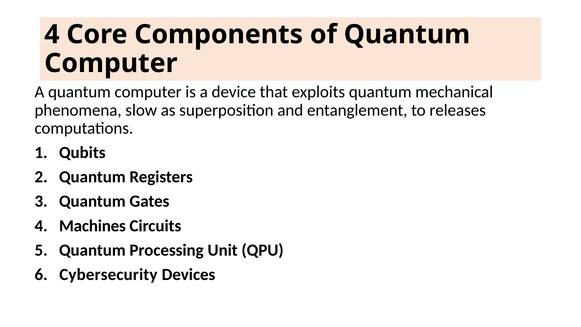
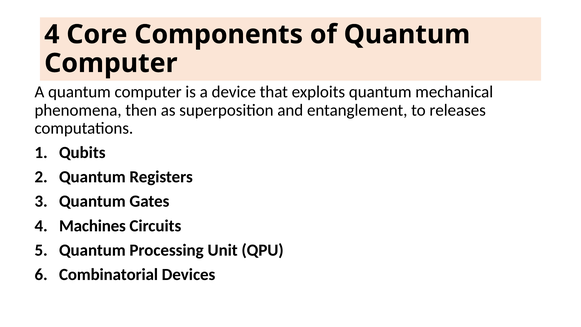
slow: slow -> then
Cybersecurity: Cybersecurity -> Combinatorial
